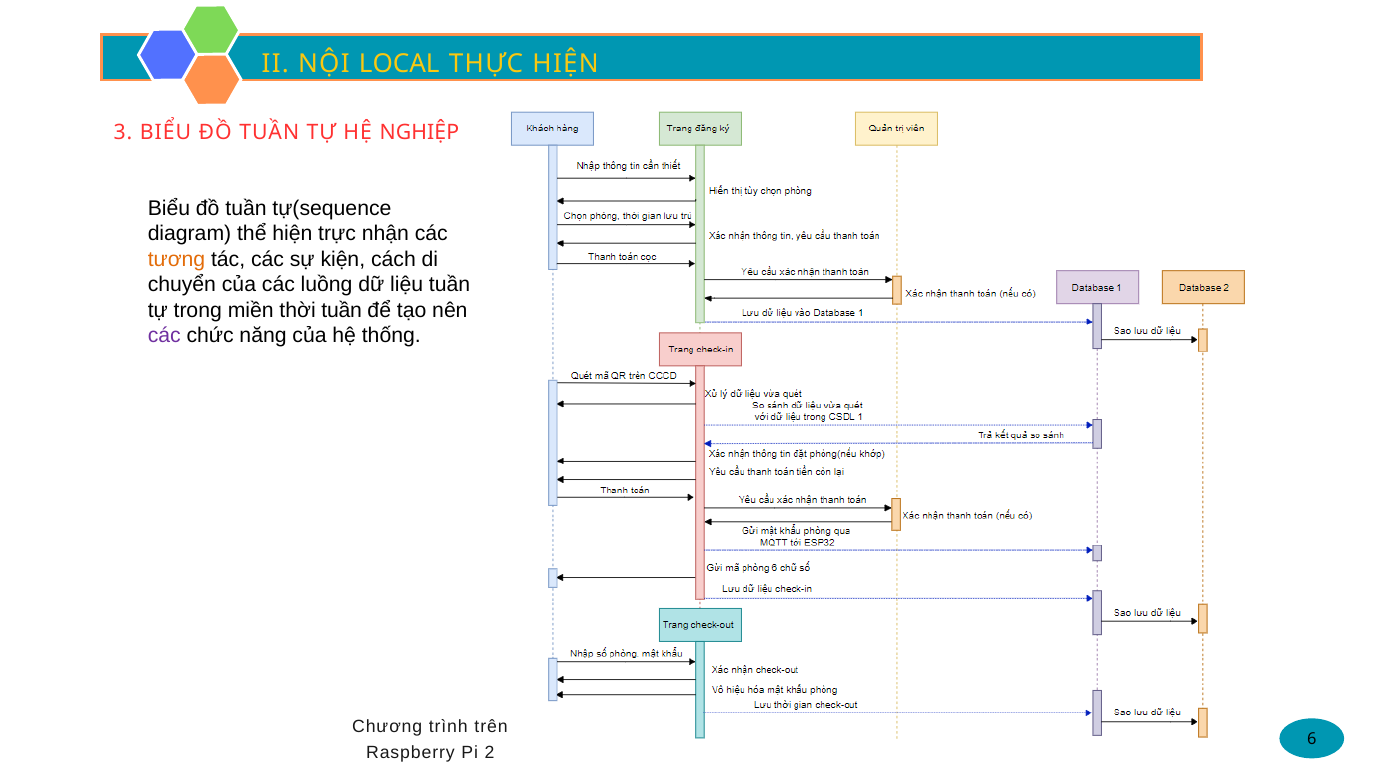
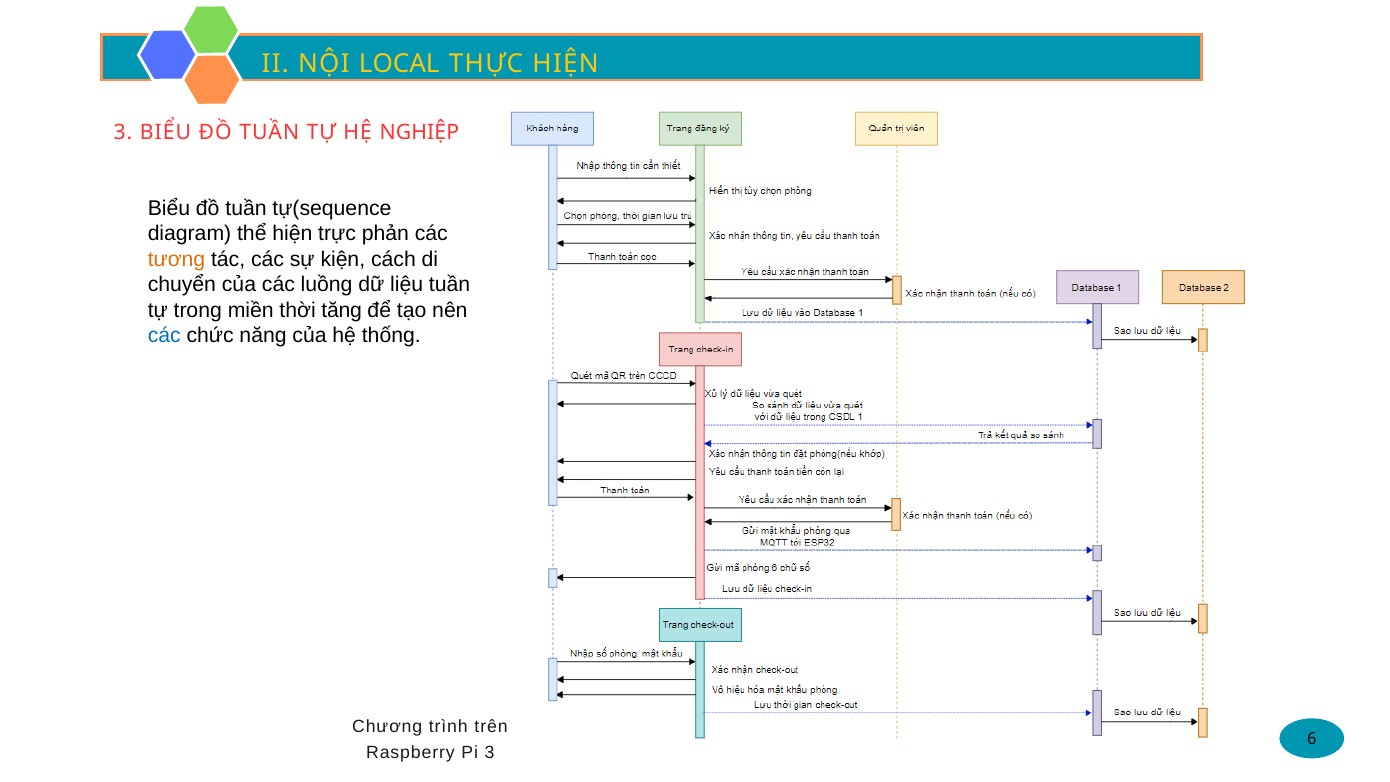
nhận: nhận -> phản
thời tuần: tuần -> tăng
các at (164, 336) colour: purple -> blue
Pi 2: 2 -> 3
